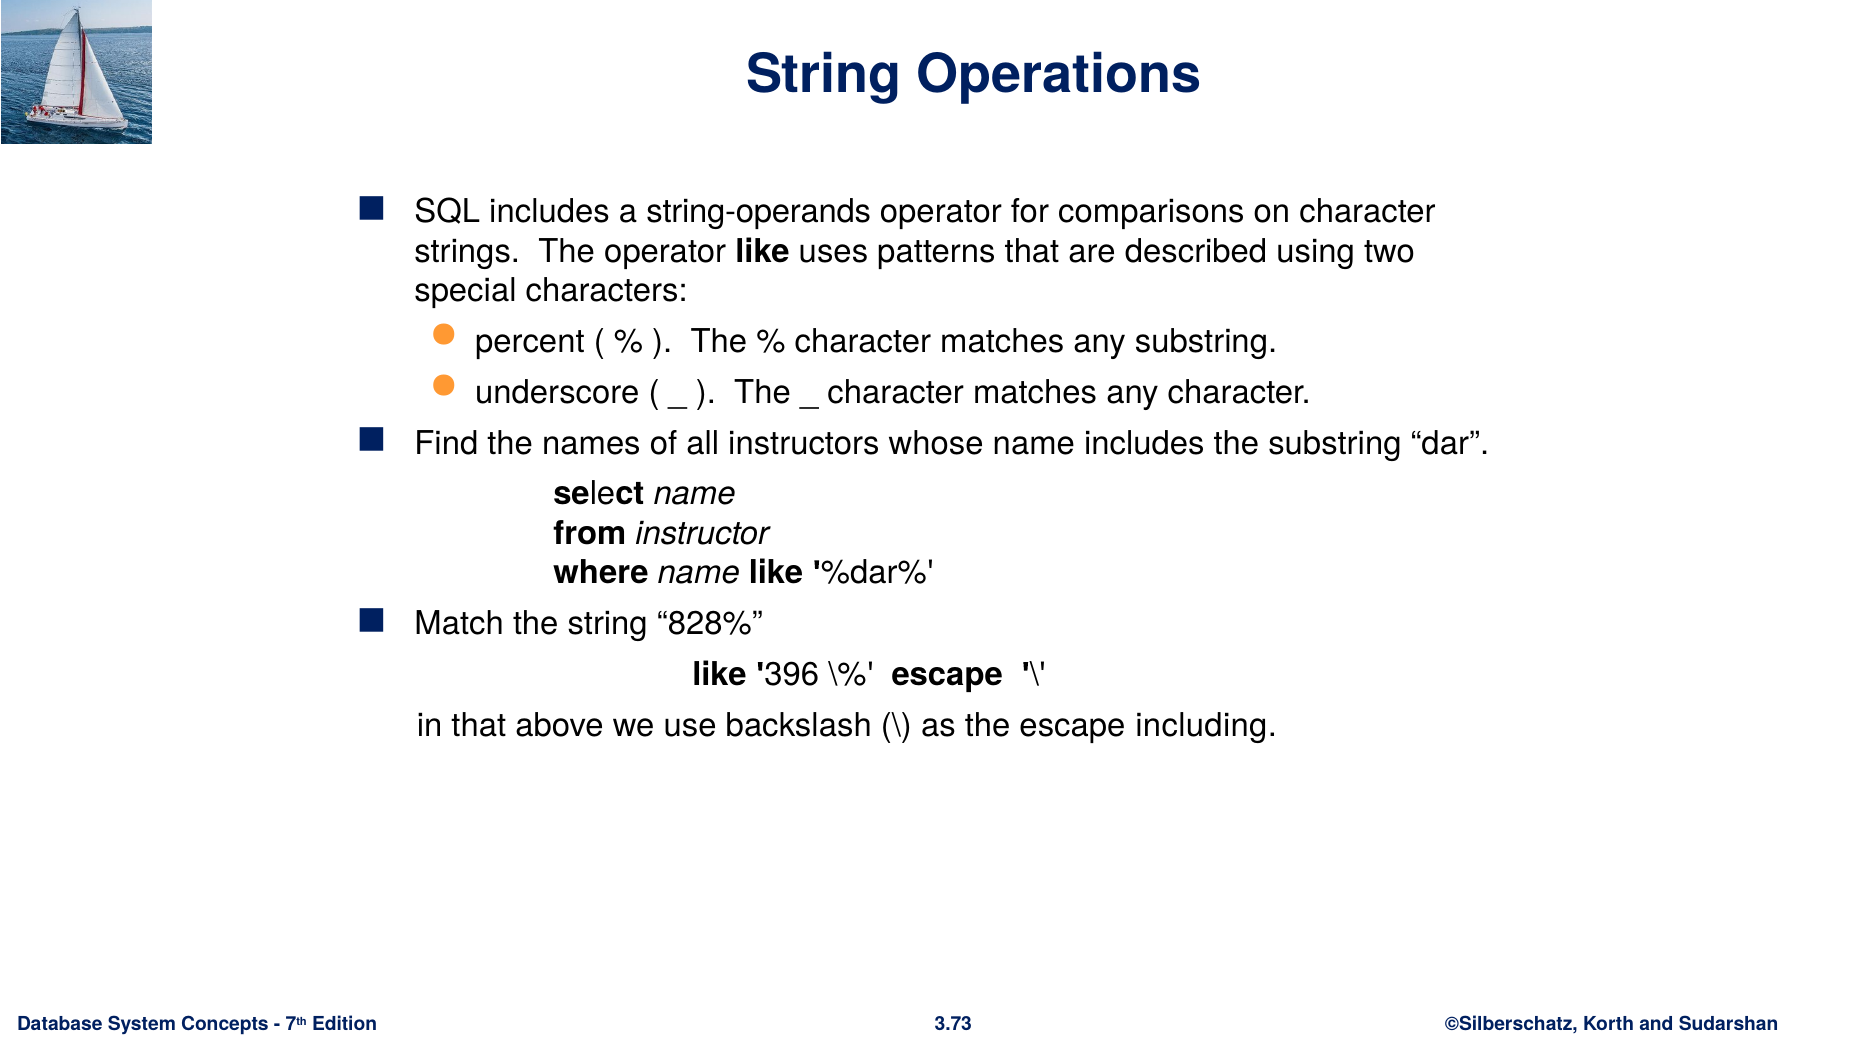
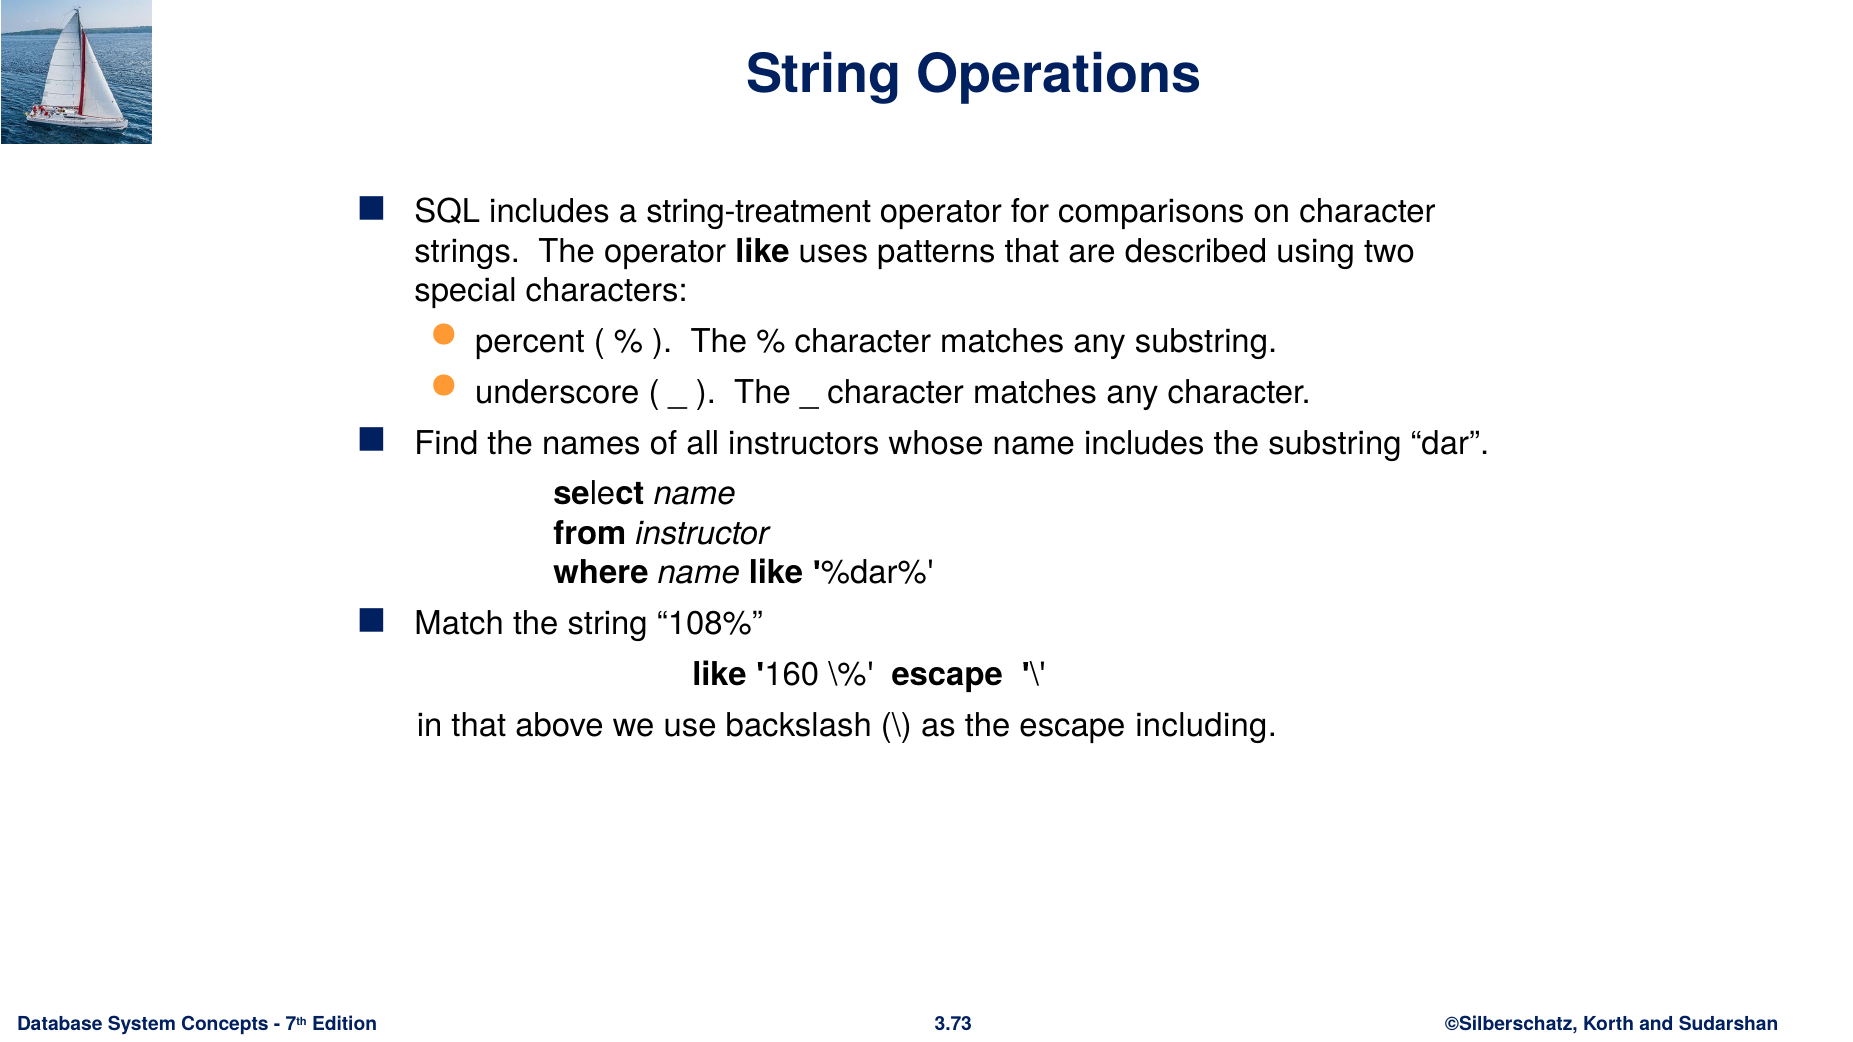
string-operands: string-operands -> string-treatment
828%: 828% -> 108%
396: 396 -> 160
